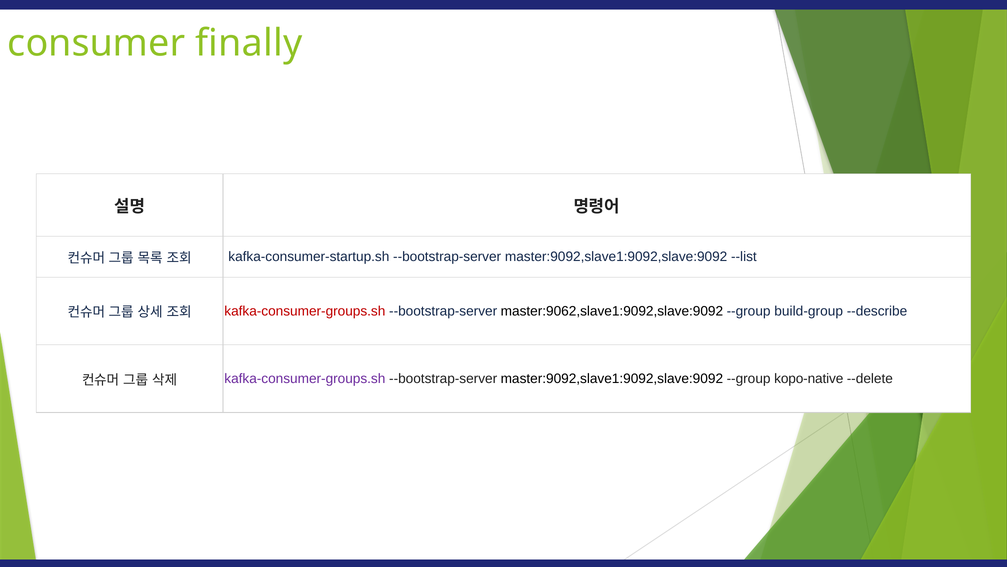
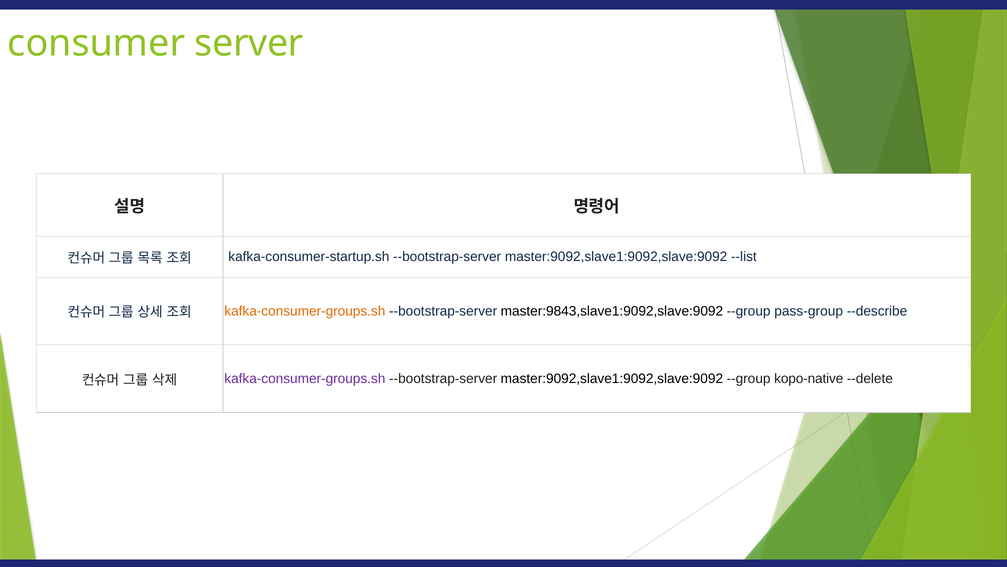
finally: finally -> server
kafka-consumer-groups.sh at (305, 311) colour: red -> orange
master:9062,slave1:9092,slave:9092: master:9062,slave1:9092,slave:9092 -> master:9843,slave1:9092,slave:9092
build-group: build-group -> pass-group
